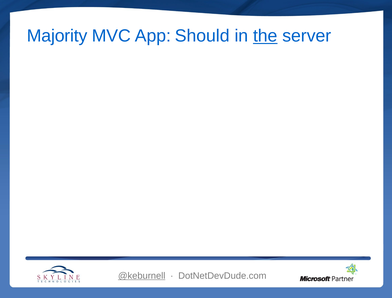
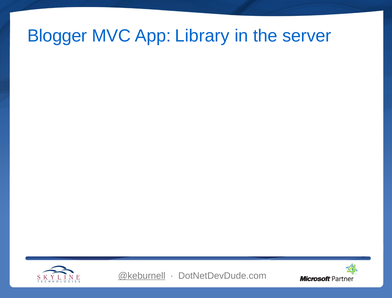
Majority: Majority -> Blogger
Should: Should -> Library
the underline: present -> none
